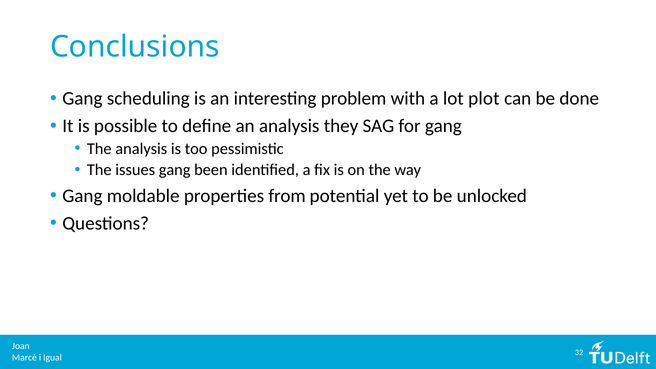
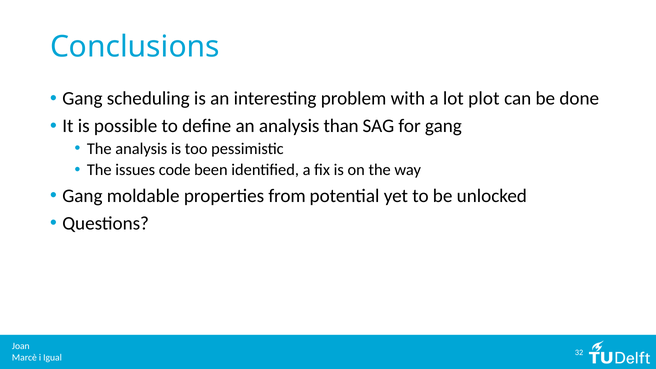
they: they -> than
issues gang: gang -> code
